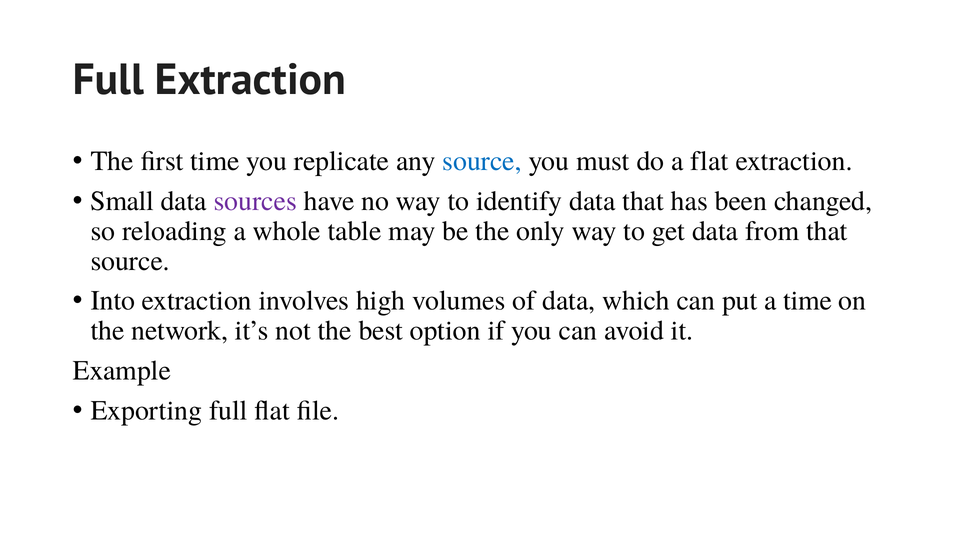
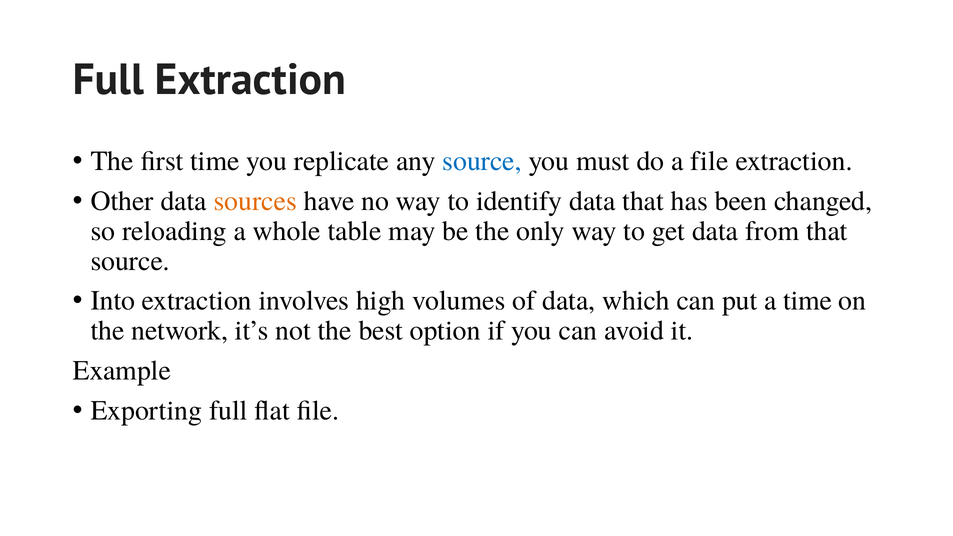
a flat: flat -> file
Small: Small -> Other
sources colour: purple -> orange
